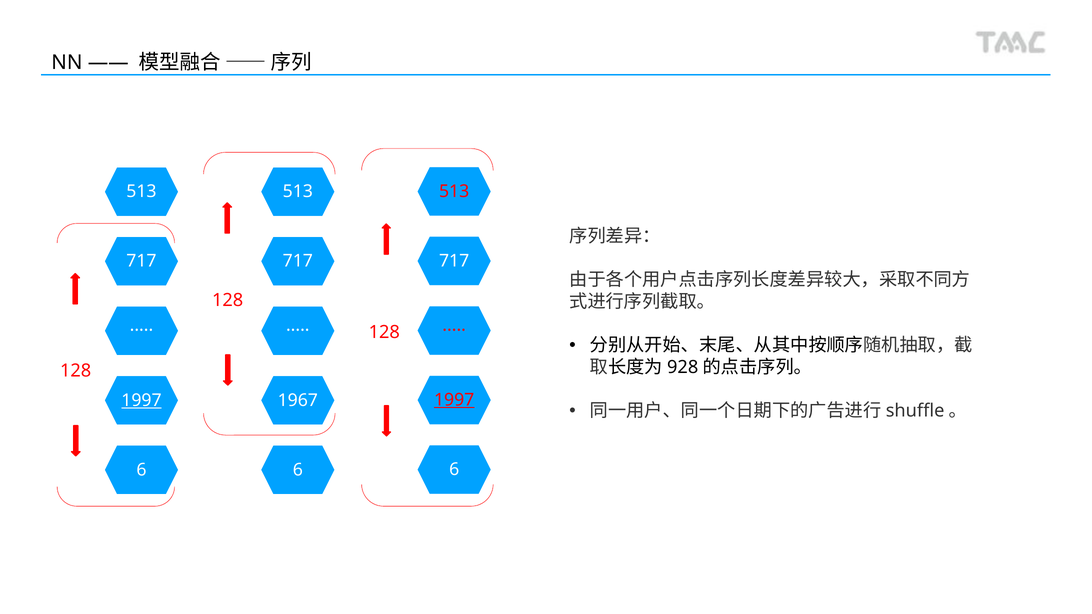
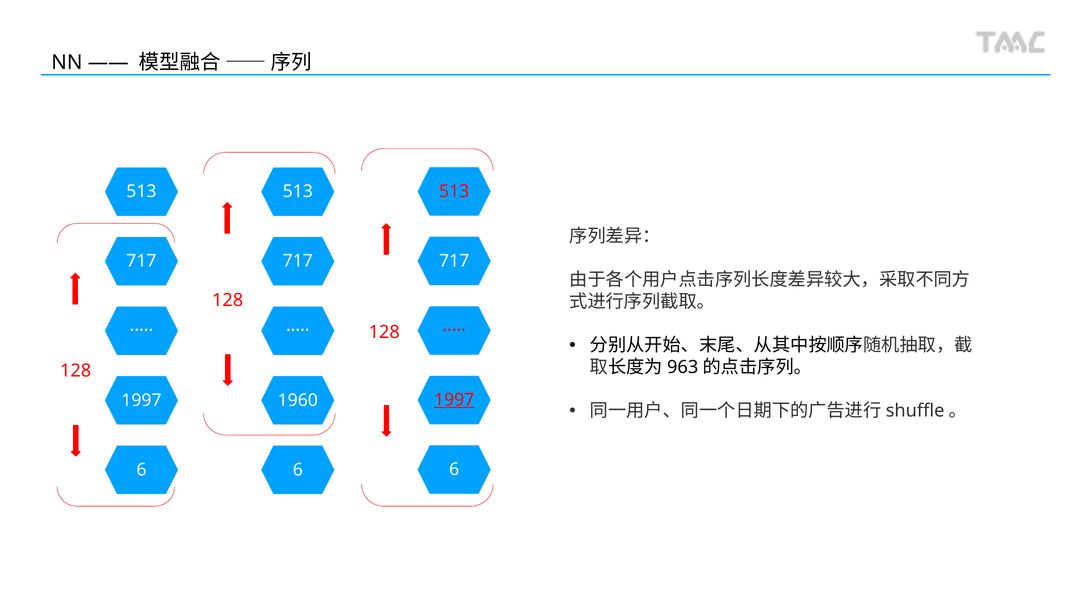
928: 928 -> 963
1997 at (141, 400) underline: present -> none
1967: 1967 -> 1960
